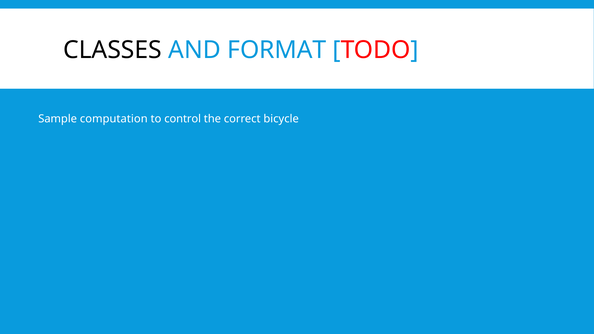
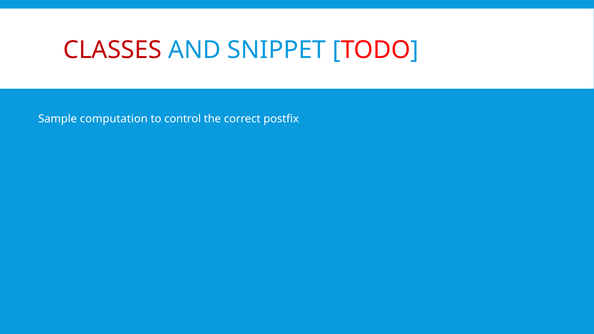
CLASSES colour: black -> red
FORMAT: FORMAT -> SNIPPET
bicycle: bicycle -> postfix
